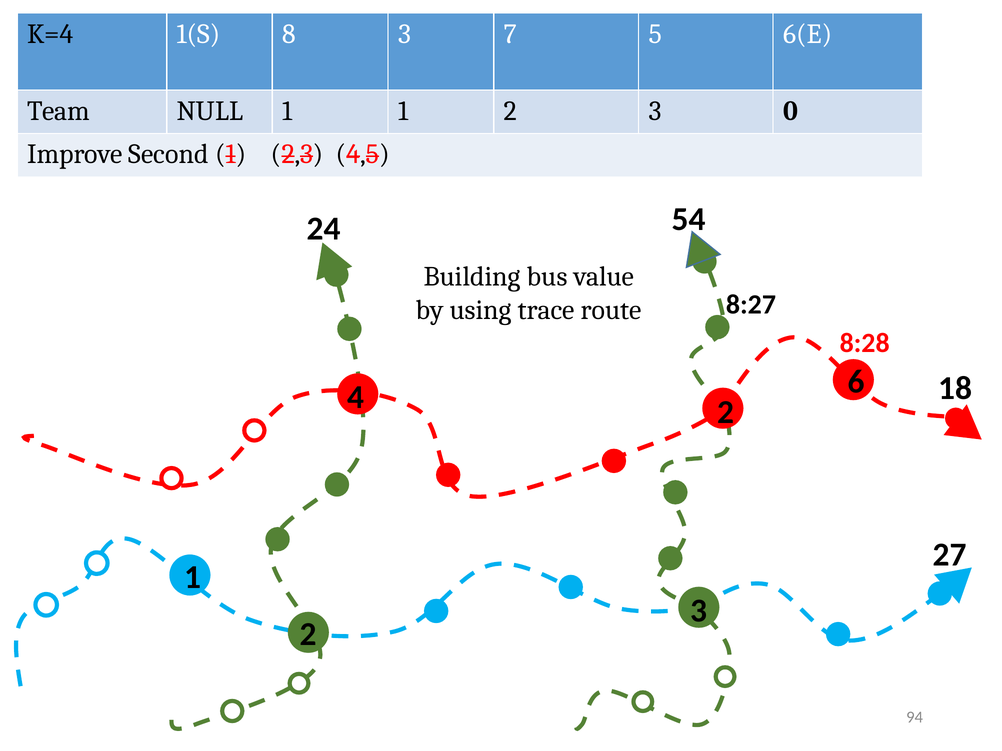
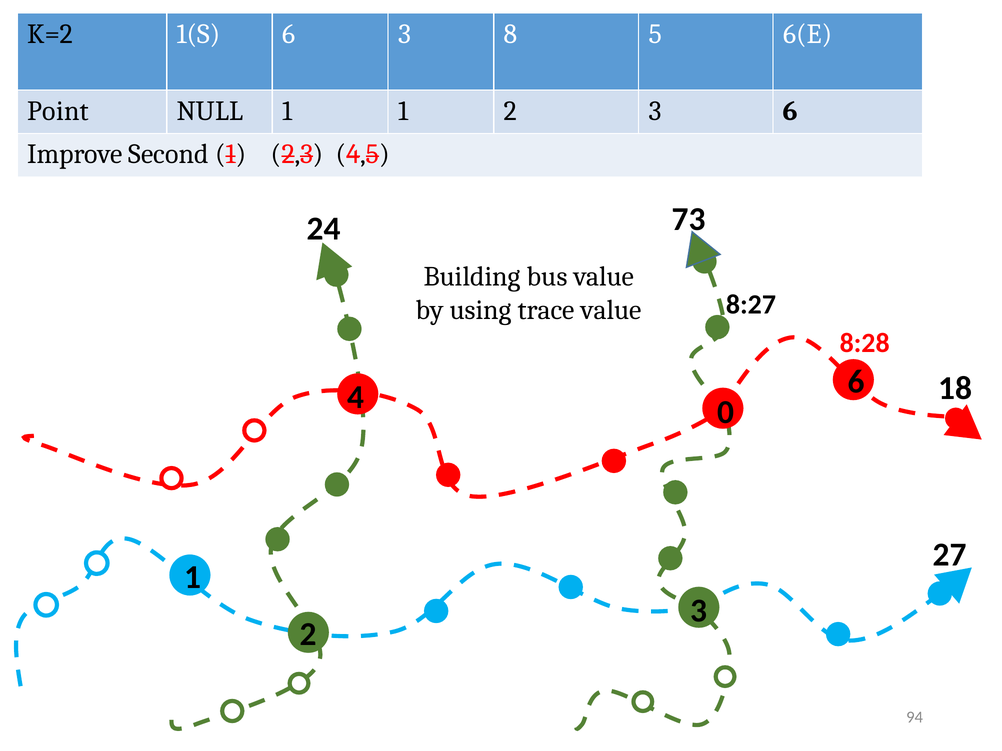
K=4: K=4 -> K=2
1(S 8: 8 -> 6
7: 7 -> 8
Team: Team -> Point
3 0: 0 -> 6
54: 54 -> 73
trace route: route -> value
4 2: 2 -> 0
